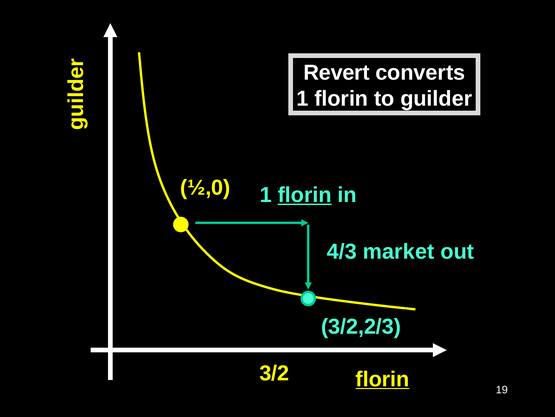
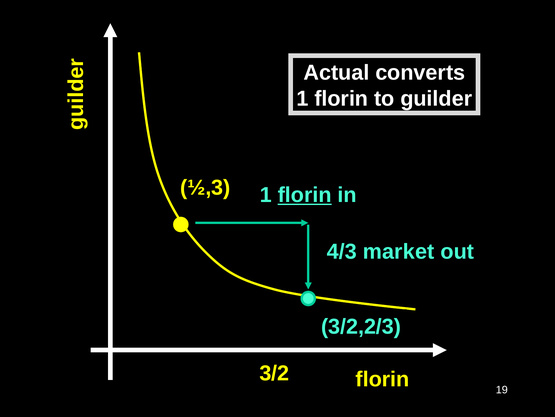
Revert: Revert -> Actual
½,0: ½,0 -> ½,3
florin at (383, 379) underline: present -> none
